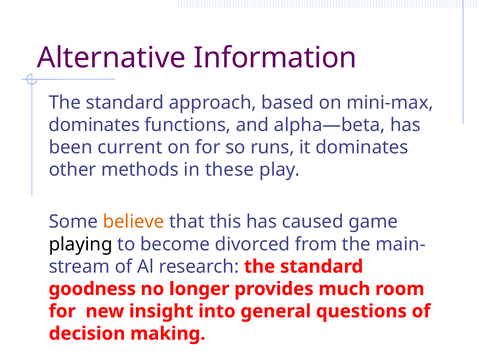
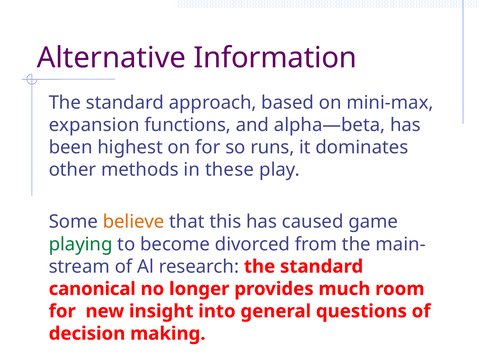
dominates at (94, 125): dominates -> expansion
current: current -> highest
playing colour: black -> green
goodness: goodness -> canonical
